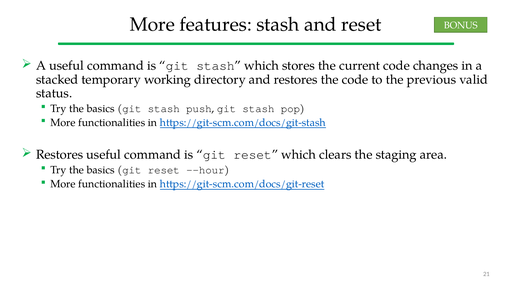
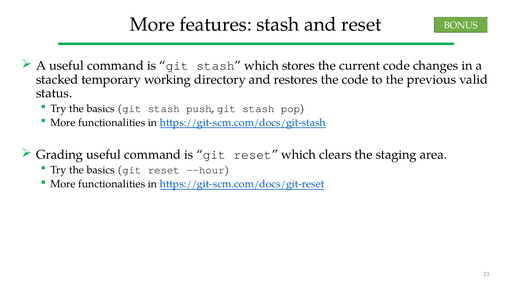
Restores at (60, 155): Restores -> Grading
